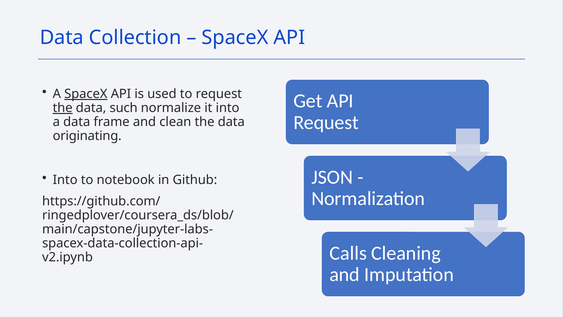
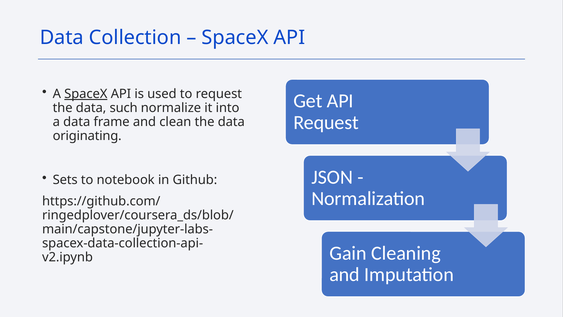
the at (63, 108) underline: present -> none
Into at (65, 180): Into -> Sets
Calls: Calls -> Gain
